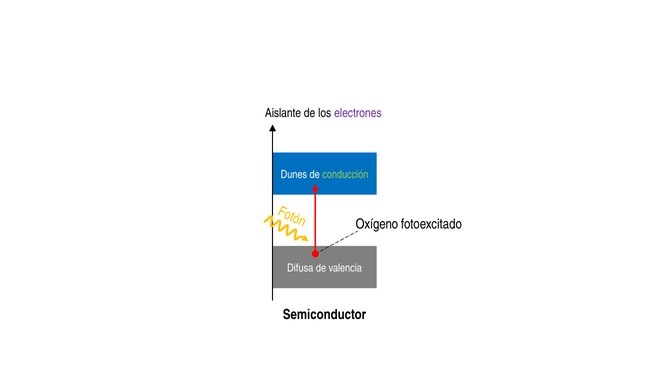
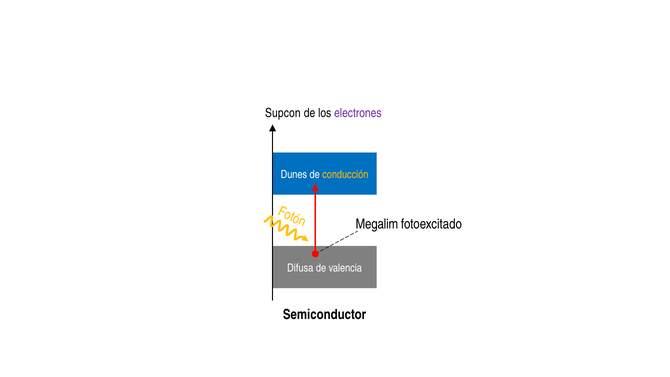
Aislante: Aislante -> Supcon
conducción colour: light green -> yellow
Oxígeno: Oxígeno -> Megalim
